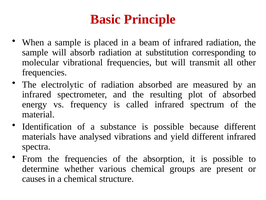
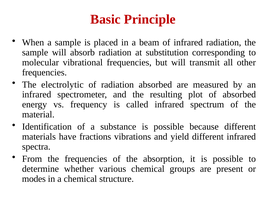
analysed: analysed -> fractions
causes: causes -> modes
